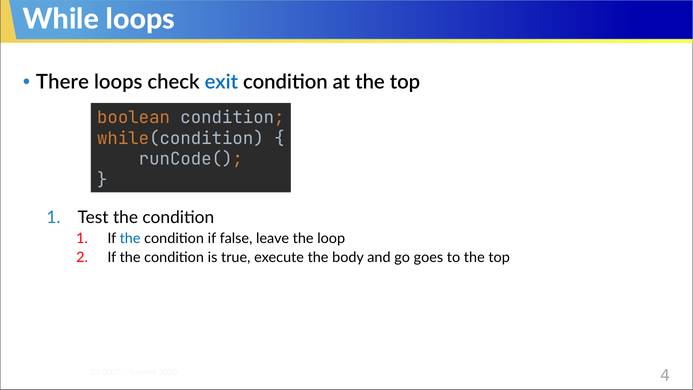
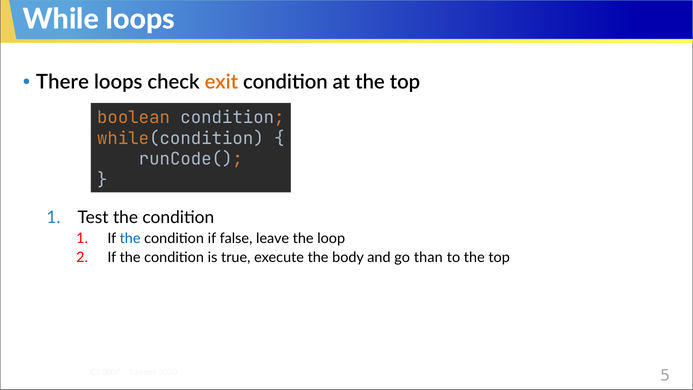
exit colour: blue -> orange
goes: goes -> than
4: 4 -> 5
